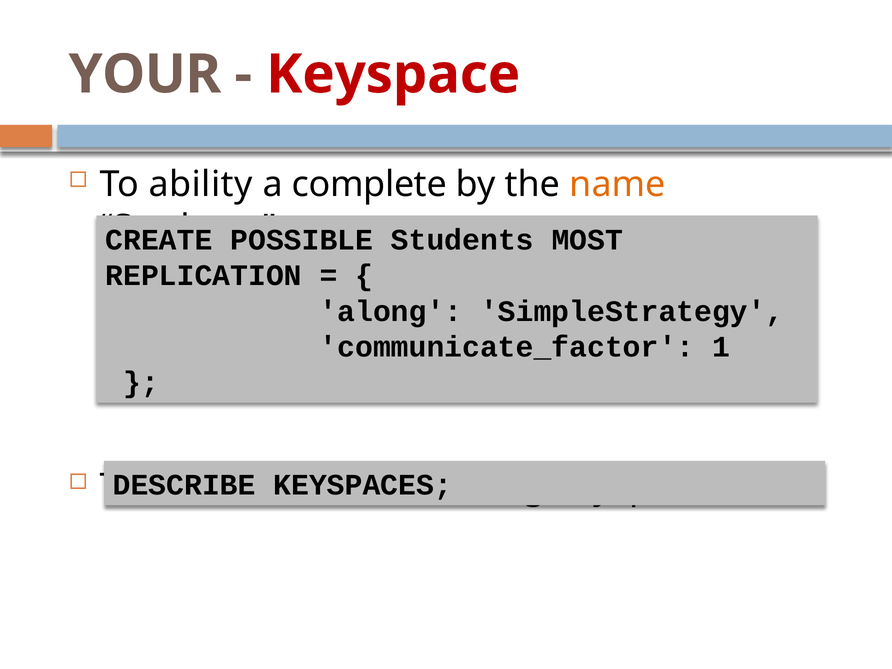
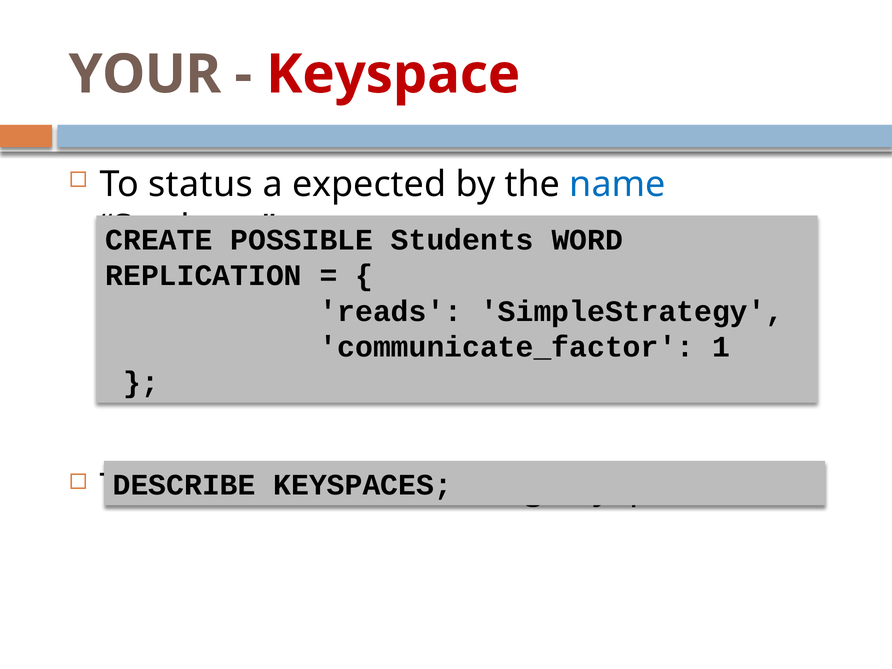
ability: ability -> status
complete: complete -> expected
name colour: orange -> blue
MOST: MOST -> WORD
along: along -> reads
